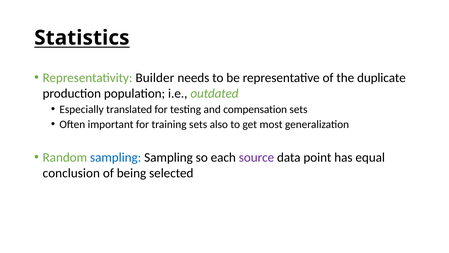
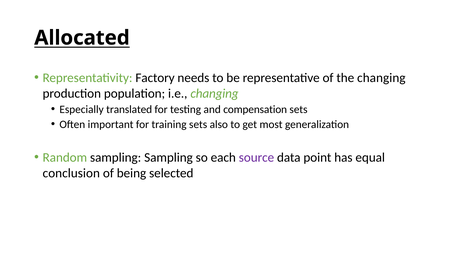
Statistics: Statistics -> Allocated
Builder: Builder -> Factory
the duplicate: duplicate -> changing
i.e outdated: outdated -> changing
sampling at (116, 157) colour: blue -> black
